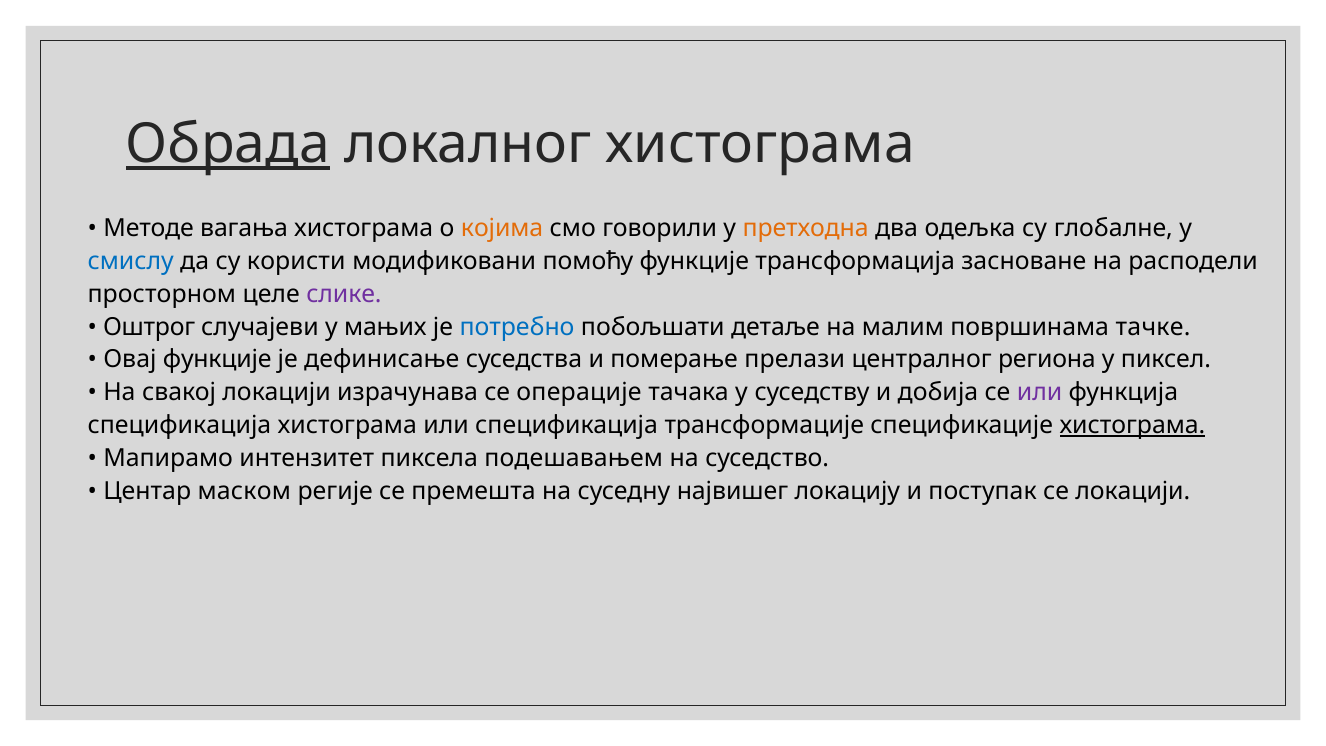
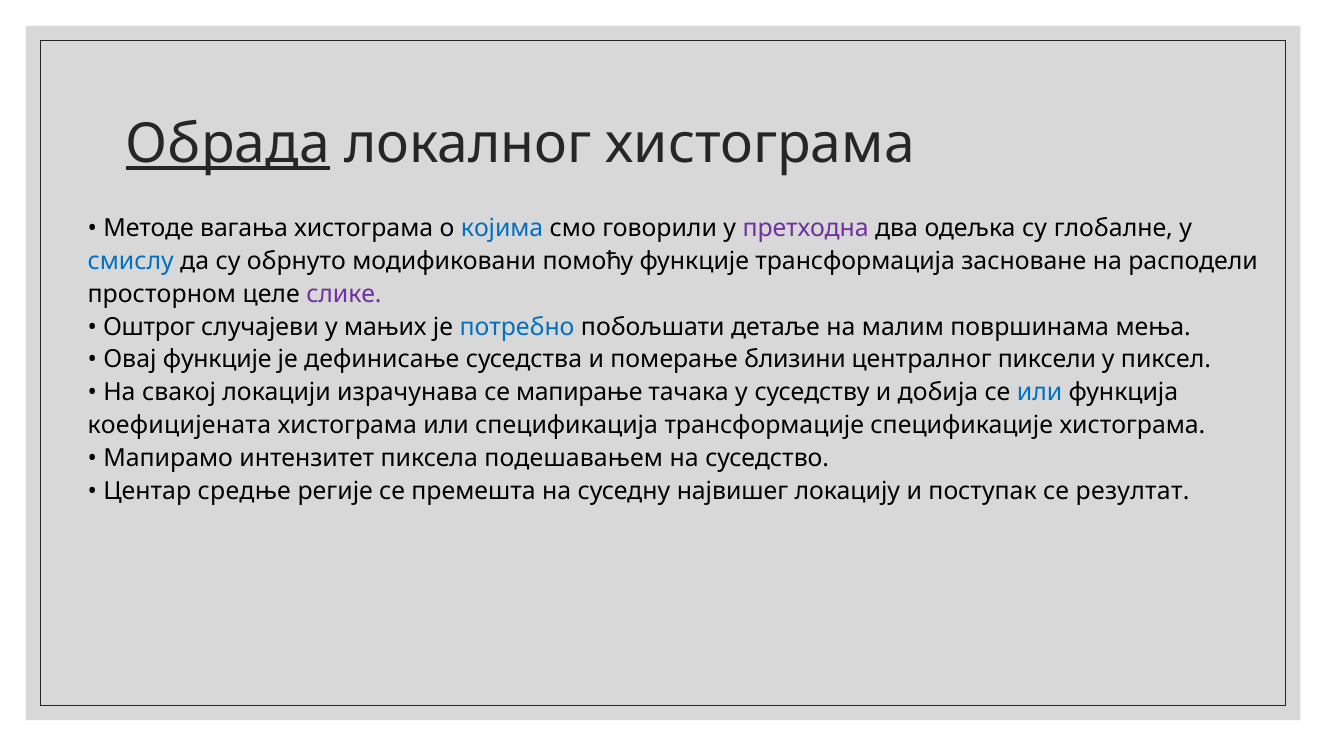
којима colour: orange -> blue
претходна colour: orange -> purple
користи: користи -> обрнуто
тачке: тачке -> мења
прелази: прелази -> близини
региона: региона -> пиксели
операције: операције -> мапирање
или at (1040, 392) colour: purple -> blue
спецификација at (179, 425): спецификација -> коефицијената
хистограма at (1132, 425) underline: present -> none
маском: маском -> средње
се локацији: локацији -> резултат
